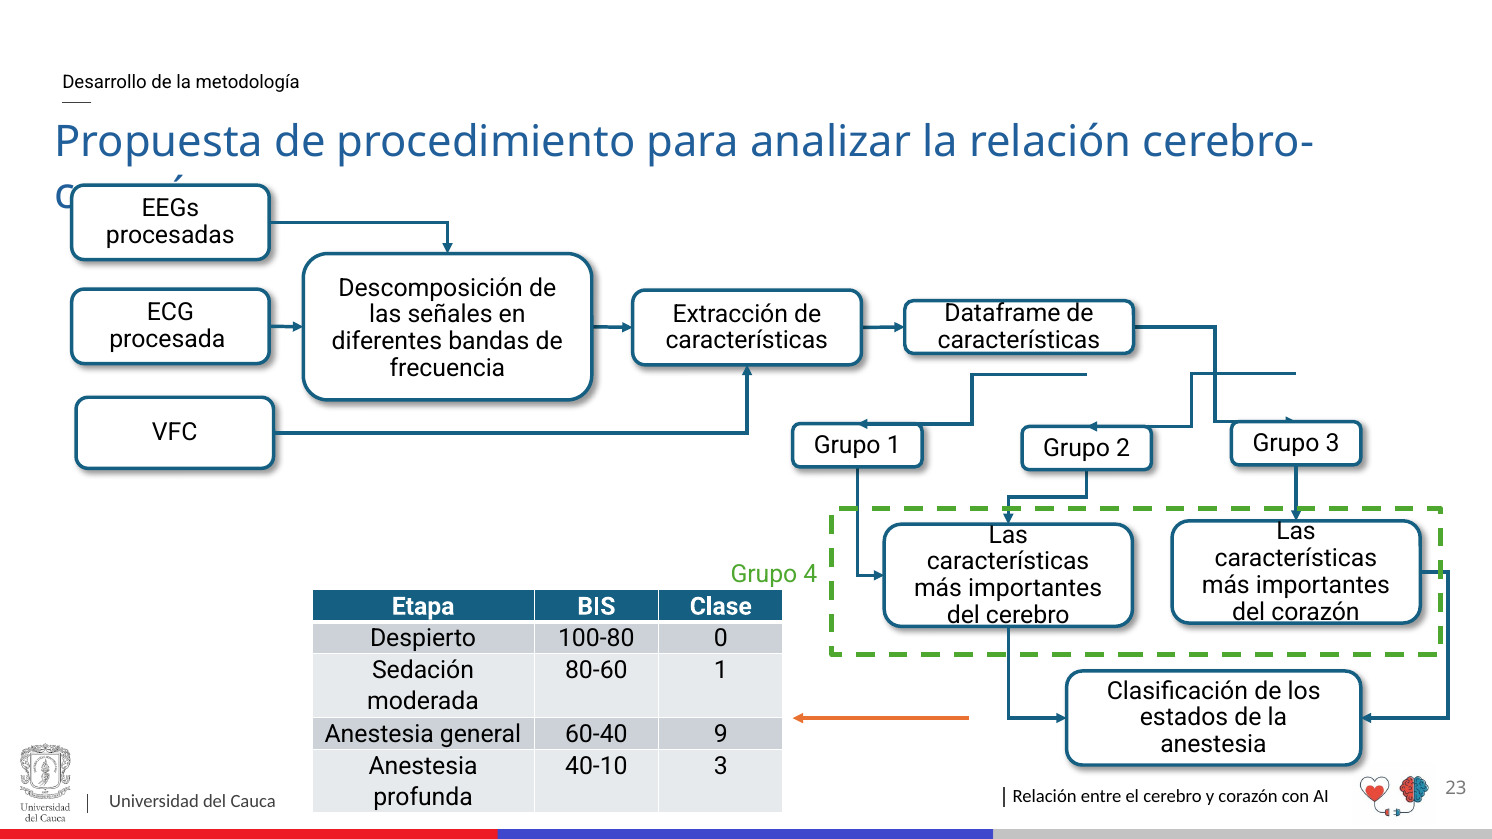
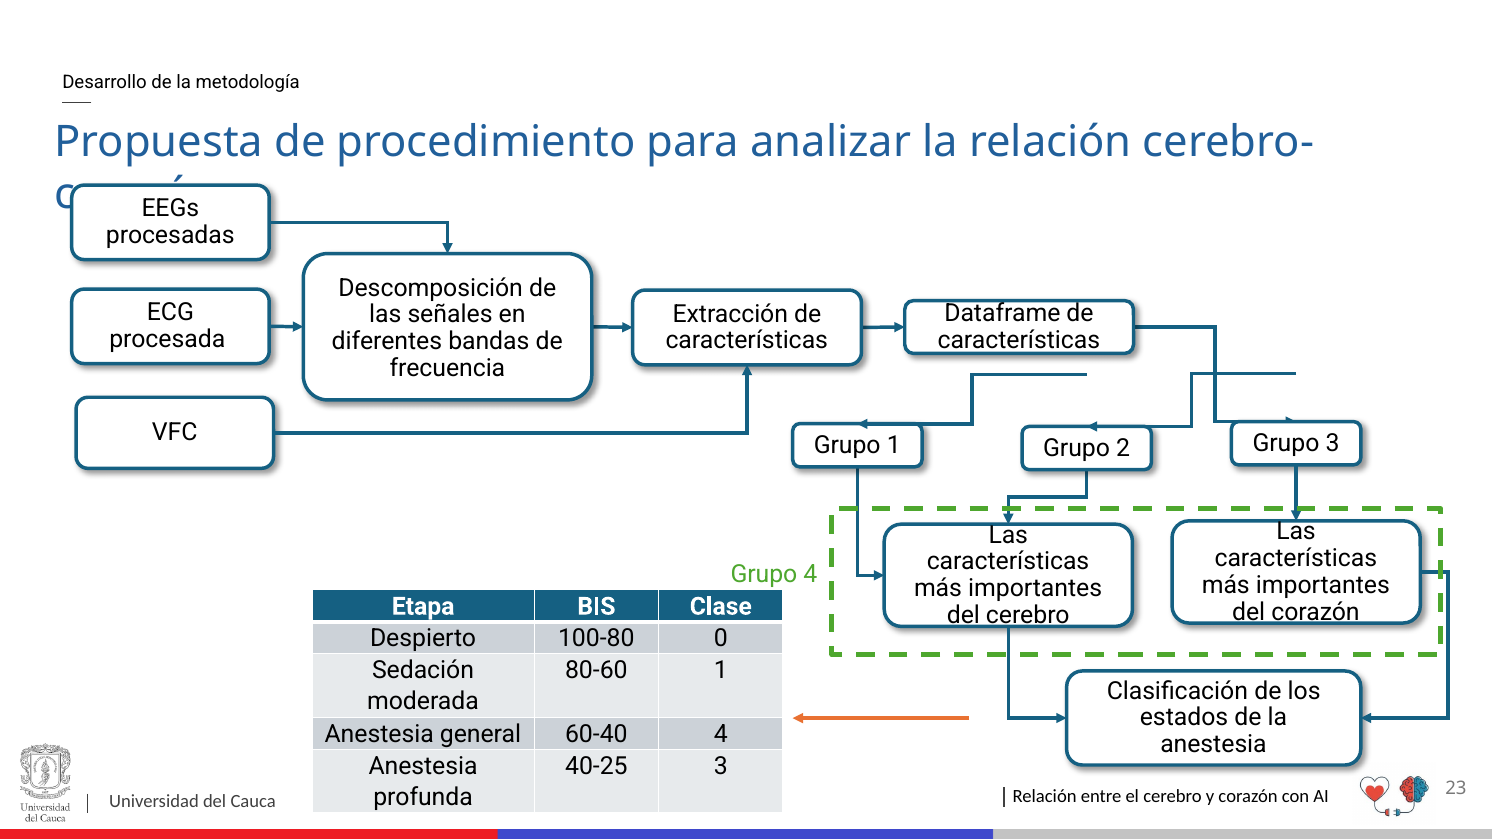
60-40 9: 9 -> 4
40-10: 40-10 -> 40-25
